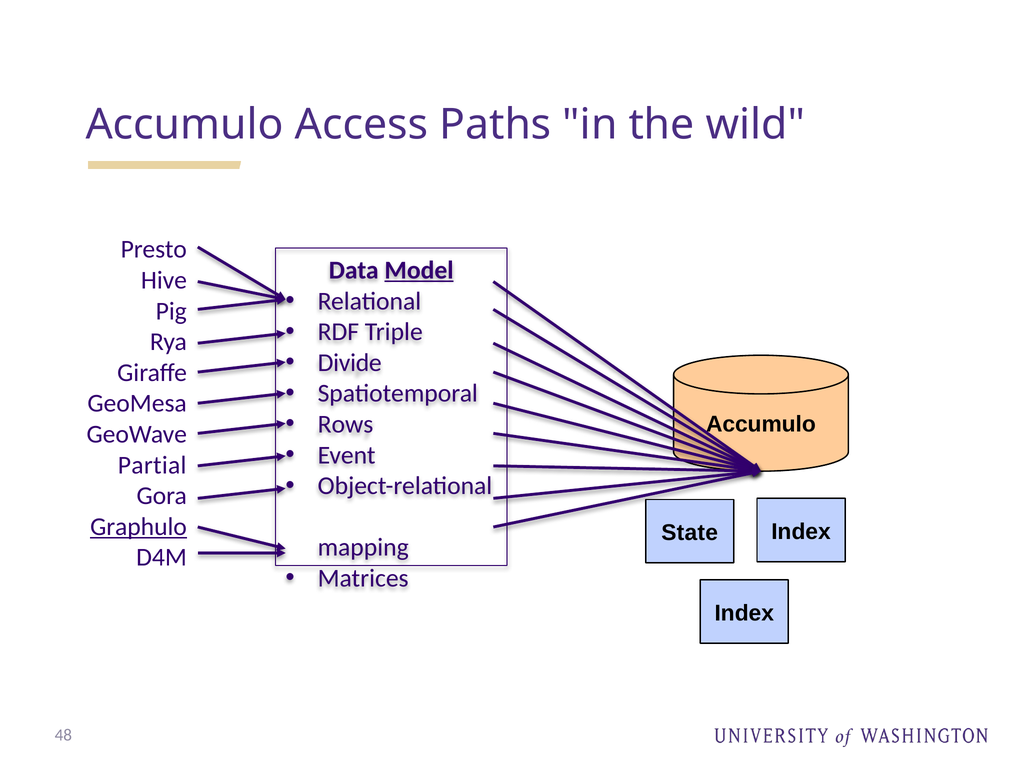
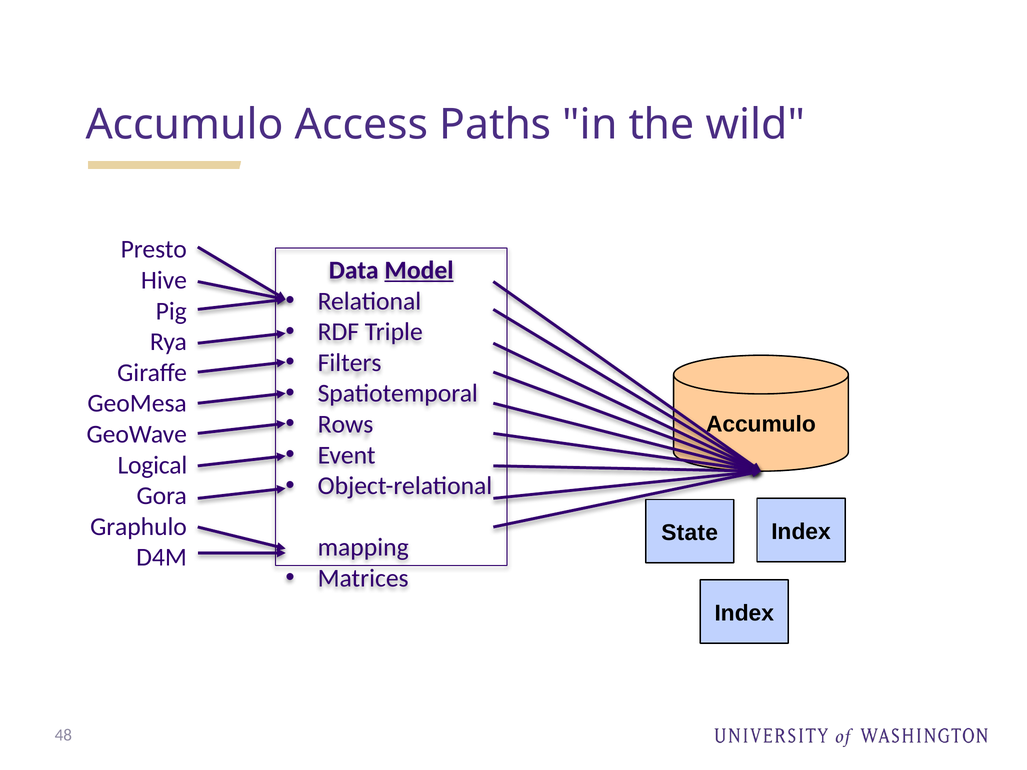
Divide: Divide -> Filters
Partial: Partial -> Logical
Graphulo underline: present -> none
